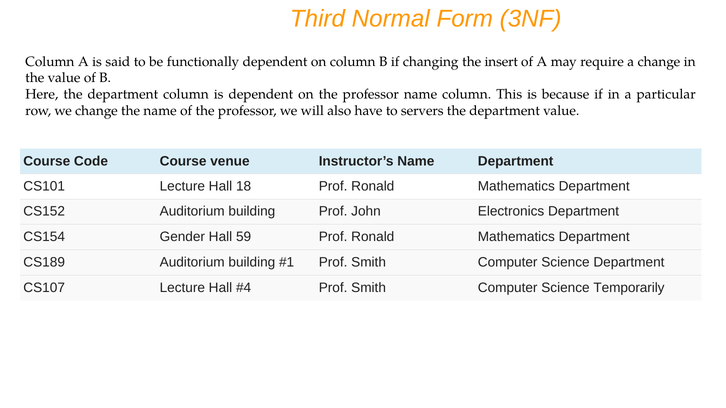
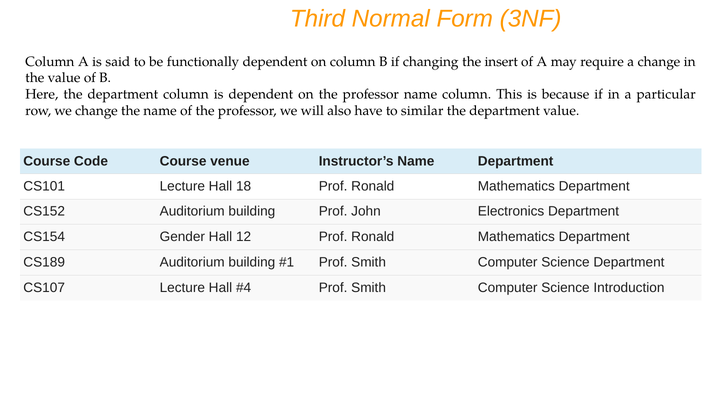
servers: servers -> similar
59: 59 -> 12
Temporarily: Temporarily -> Introduction
